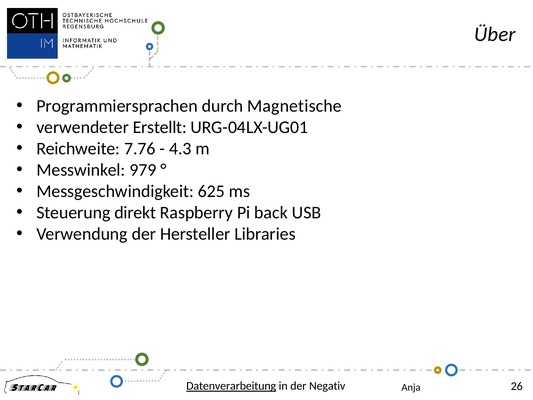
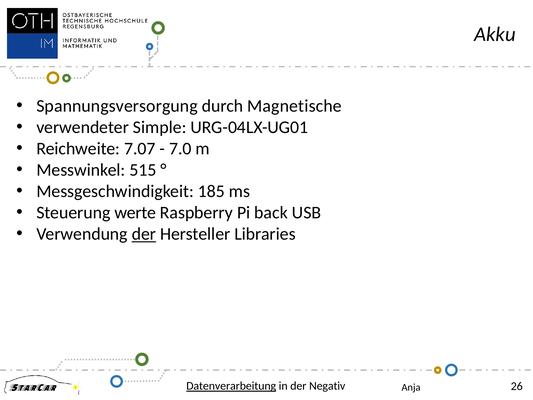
Über: Über -> Akku
Programmiersprachen: Programmiersprachen -> Spannungsversorgung
Erstellt: Erstellt -> Simple
7.76: 7.76 -> 7.07
4.3: 4.3 -> 7.0
979: 979 -> 515
625: 625 -> 185
direkt: direkt -> werte
der at (144, 234) underline: none -> present
